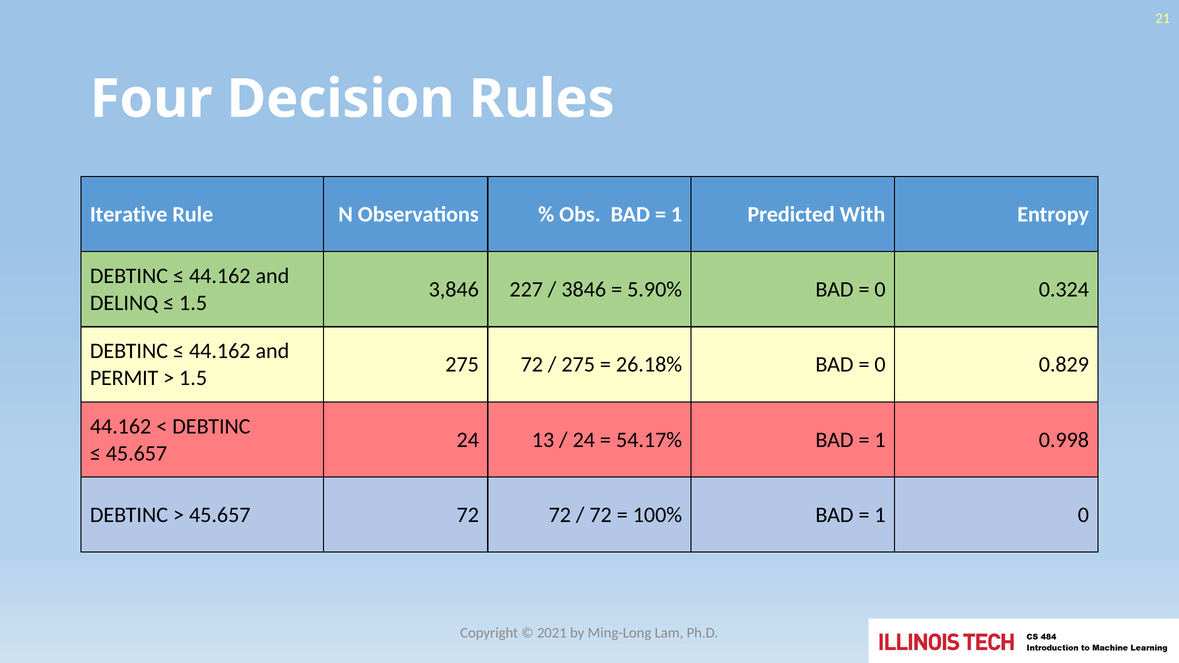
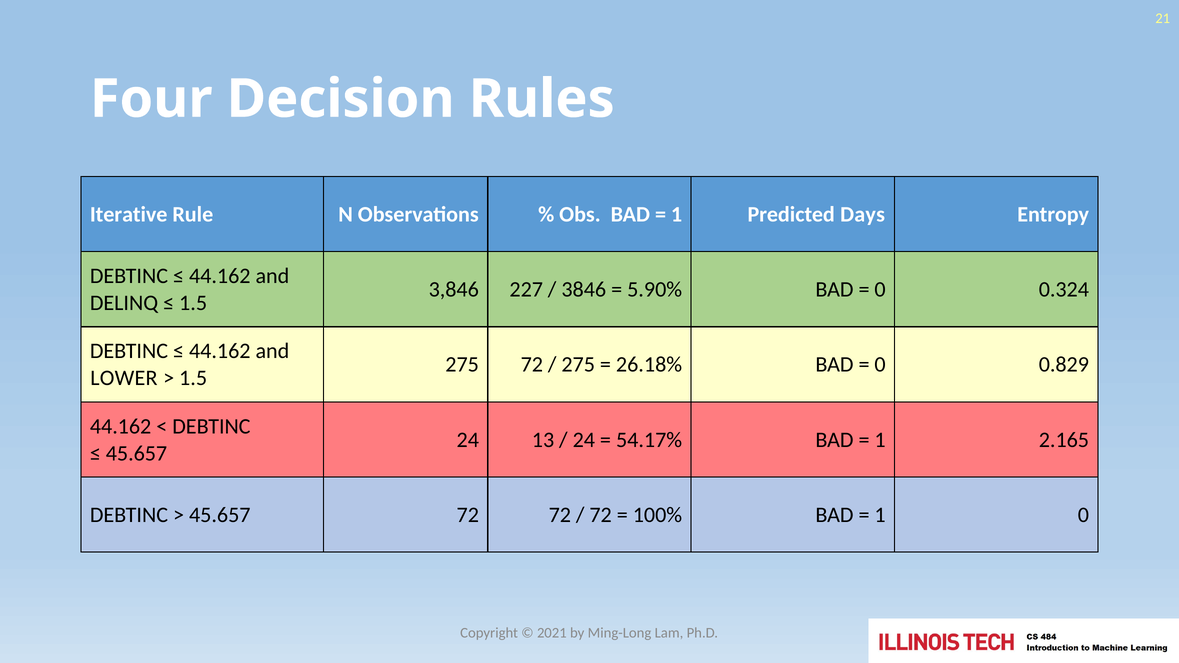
With: With -> Days
PERMIT: PERMIT -> LOWER
0.998: 0.998 -> 2.165
